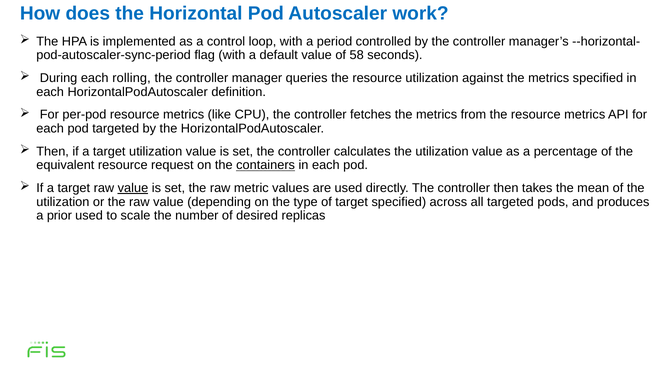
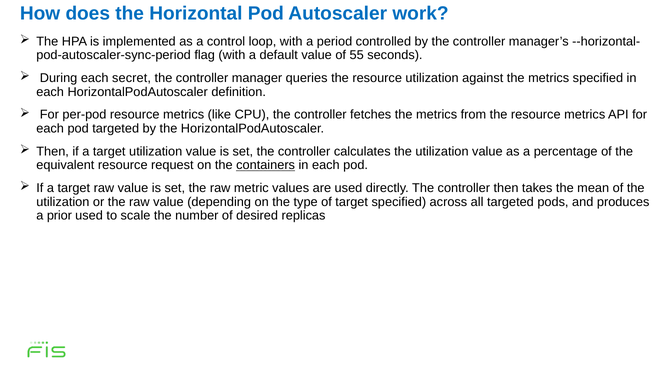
58: 58 -> 55
rolling: rolling -> secret
value at (133, 188) underline: present -> none
